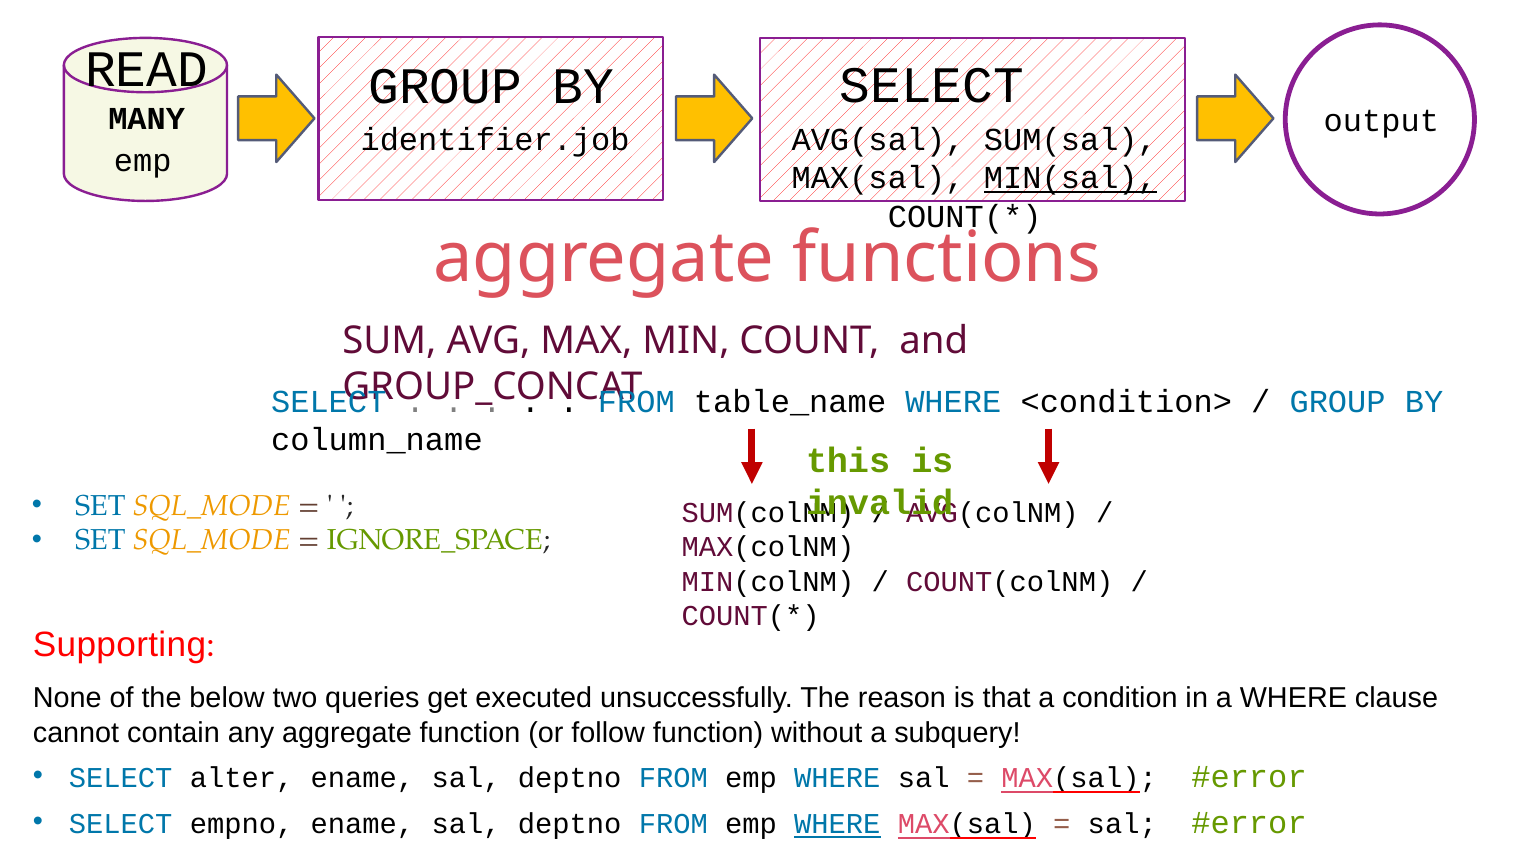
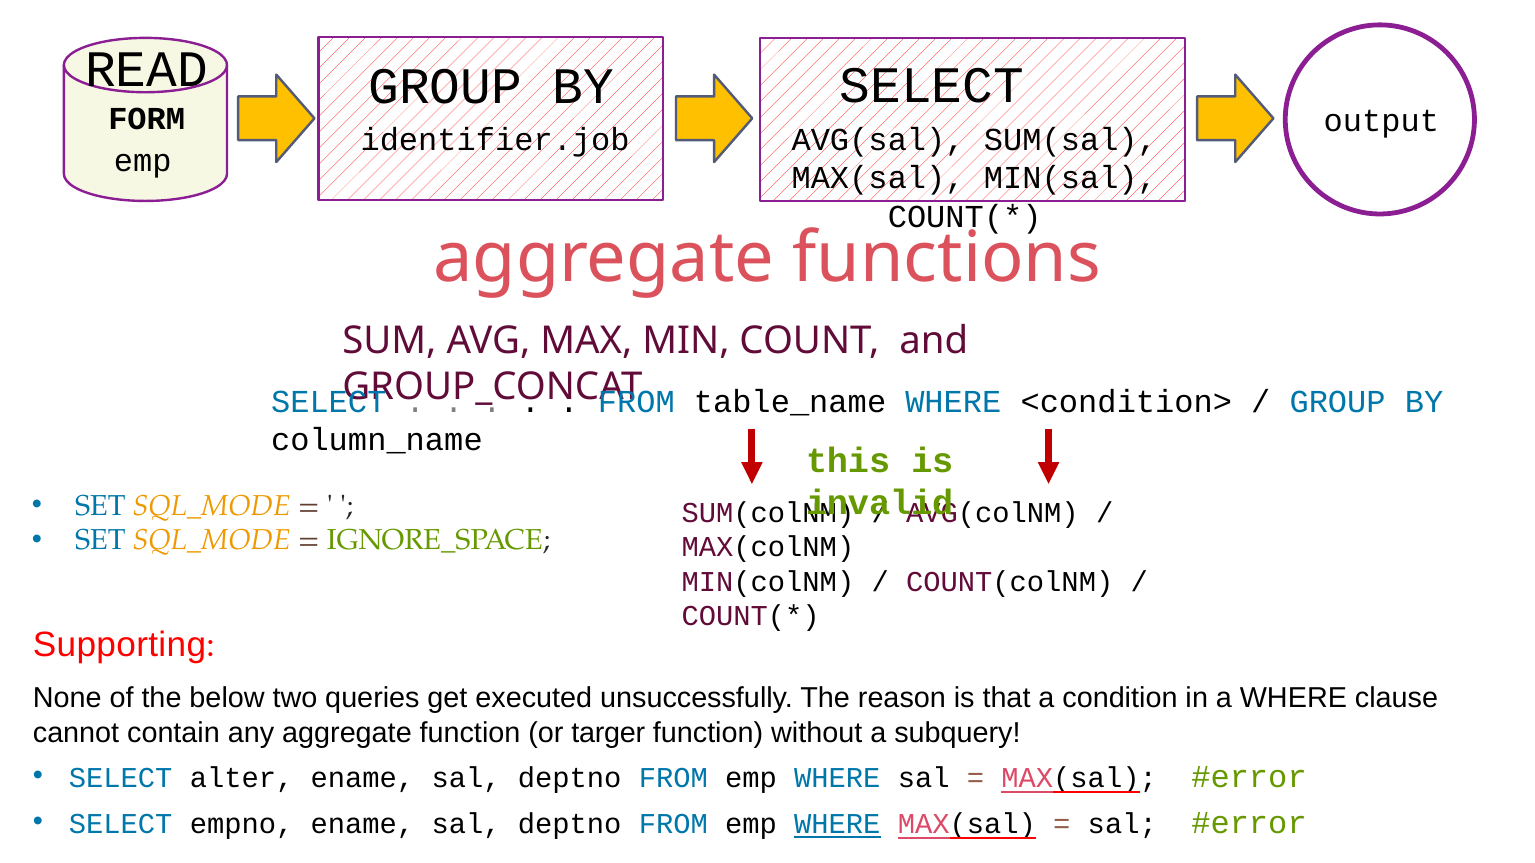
MANY: MANY -> FORM
MIN(sal underline: present -> none
follow: follow -> targer
